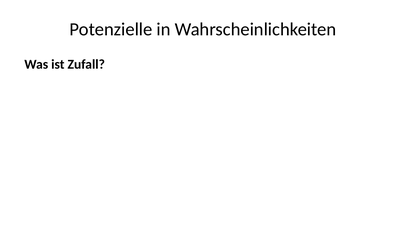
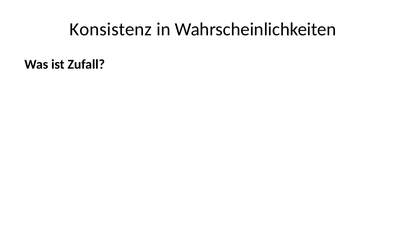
Potenzielle: Potenzielle -> Konsistenz
